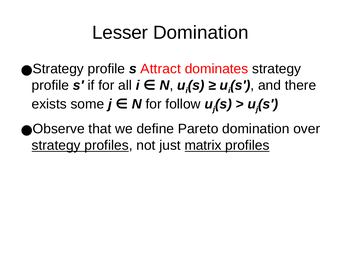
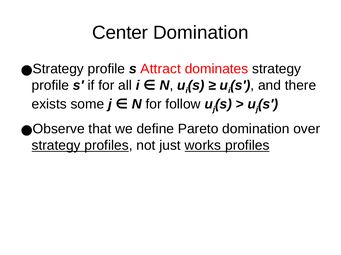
Lesser: Lesser -> Center
matrix: matrix -> works
